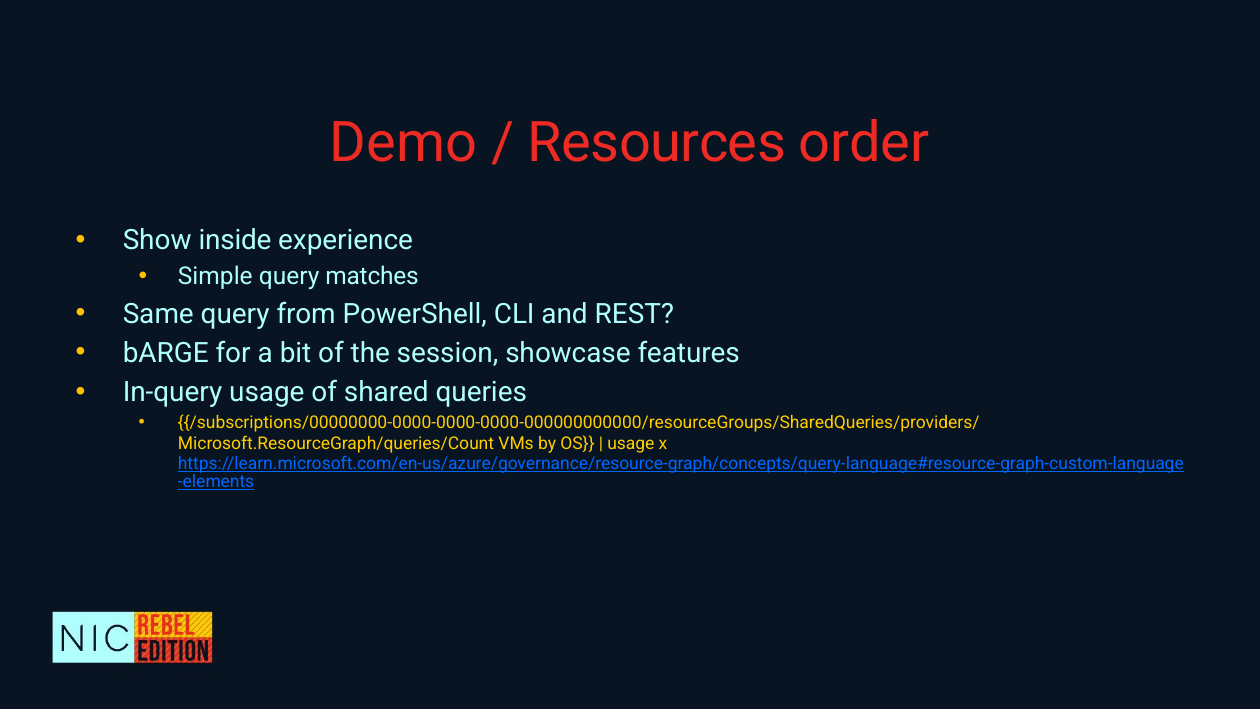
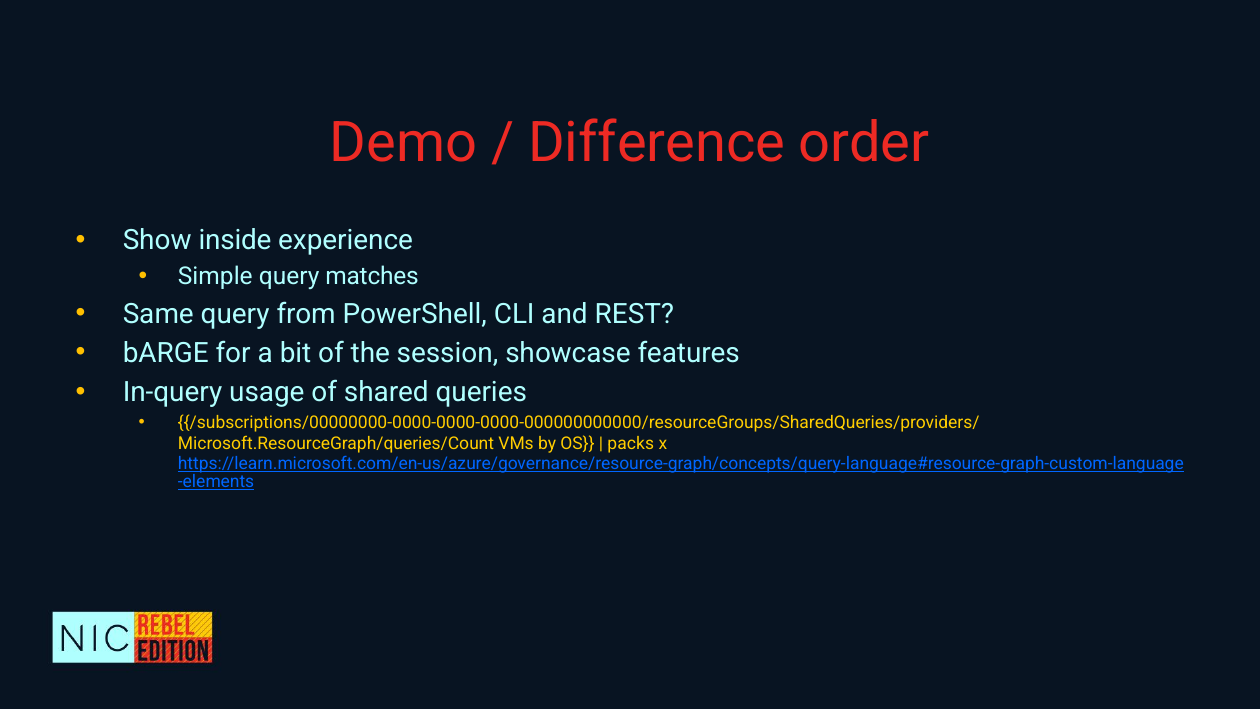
Resources: Resources -> Difference
usage at (631, 443): usage -> packs
